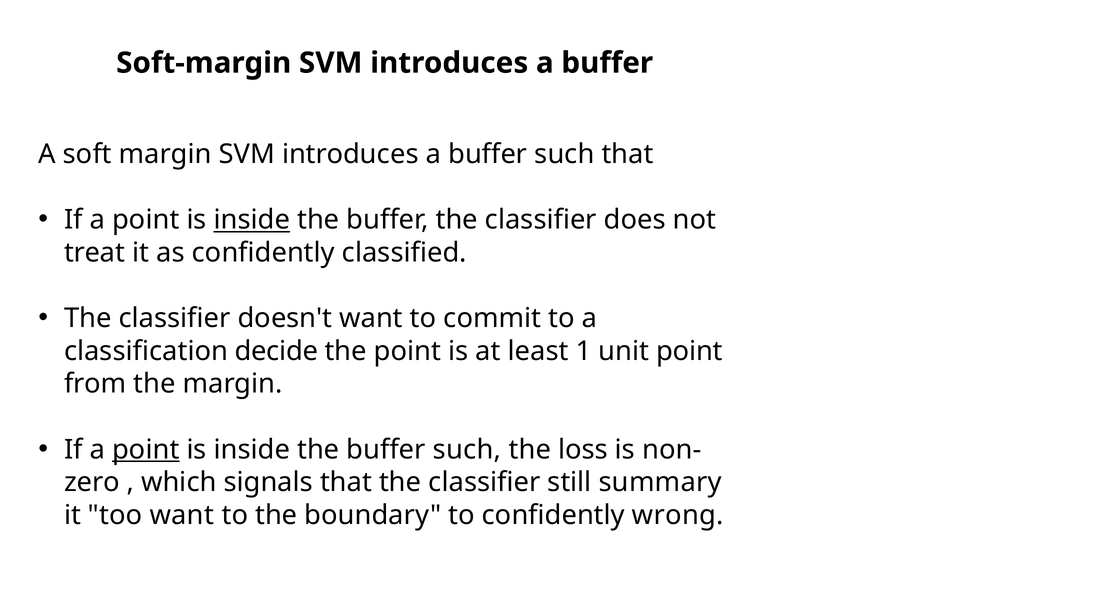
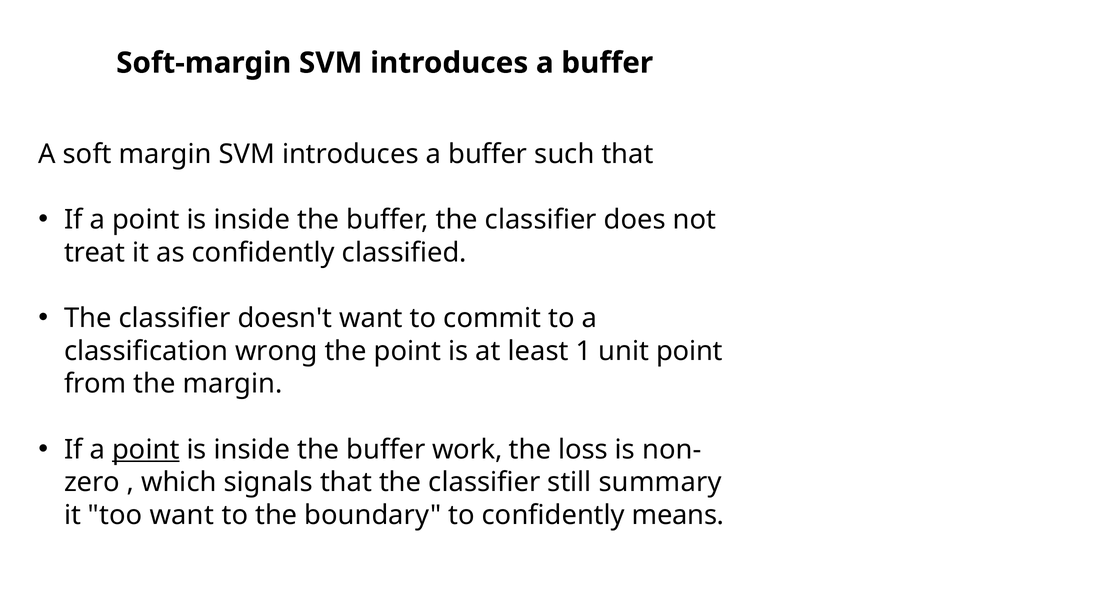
inside at (252, 220) underline: present -> none
decide: decide -> wrong
the buffer such: such -> work
wrong: wrong -> means
